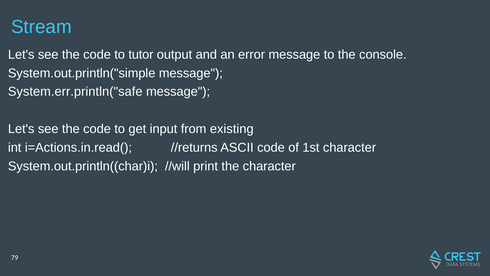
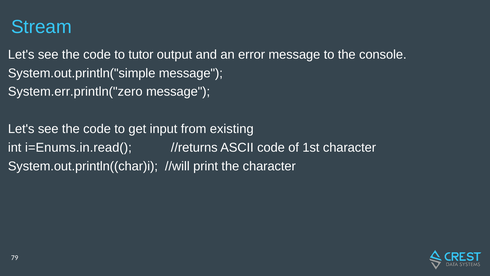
System.err.println("safe: System.err.println("safe -> System.err.println("zero
i=Actions.in.read(: i=Actions.in.read( -> i=Enums.in.read(
